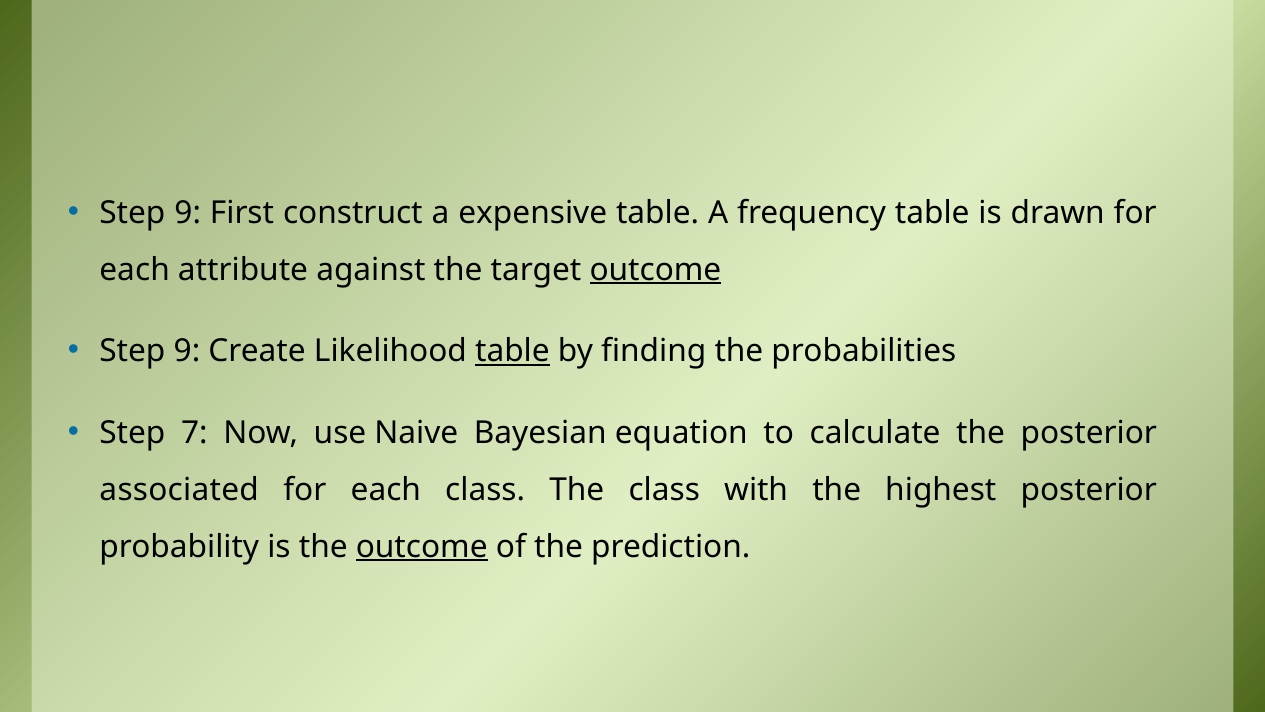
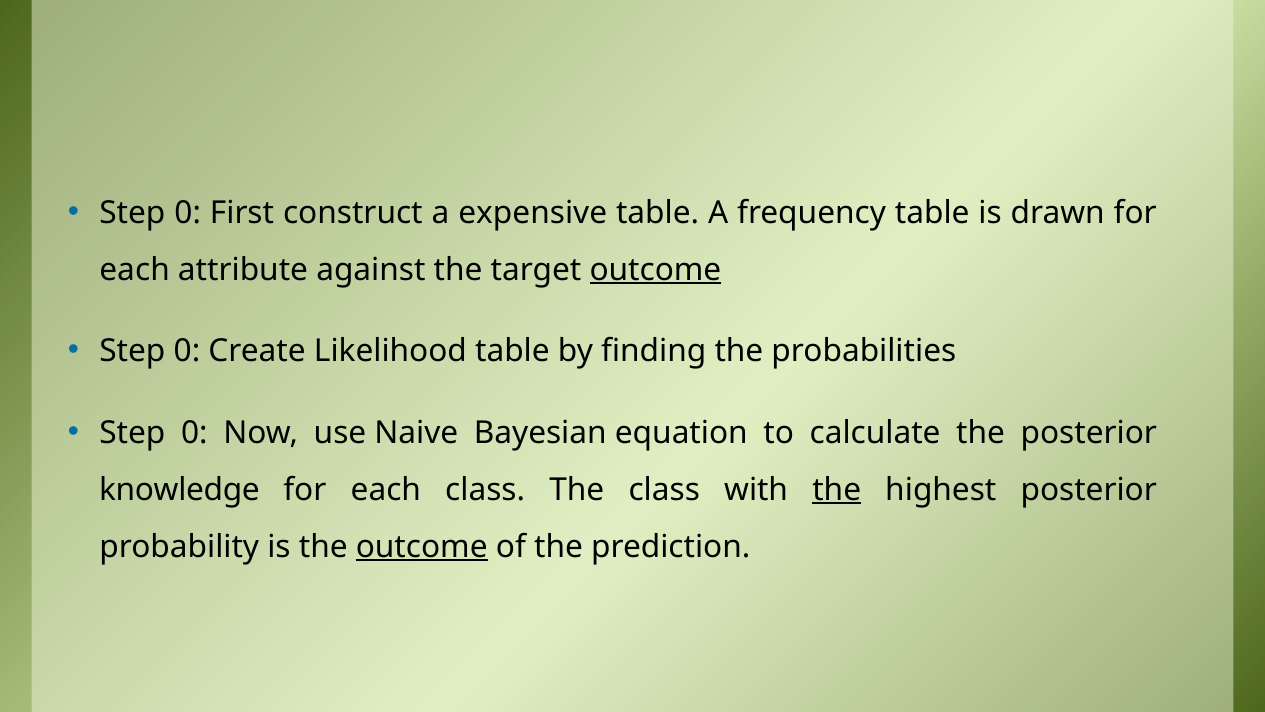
9 at (188, 213): 9 -> 0
9 at (187, 351): 9 -> 0
table at (512, 351) underline: present -> none
7 at (194, 433): 7 -> 0
associated: associated -> knowledge
the at (837, 489) underline: none -> present
